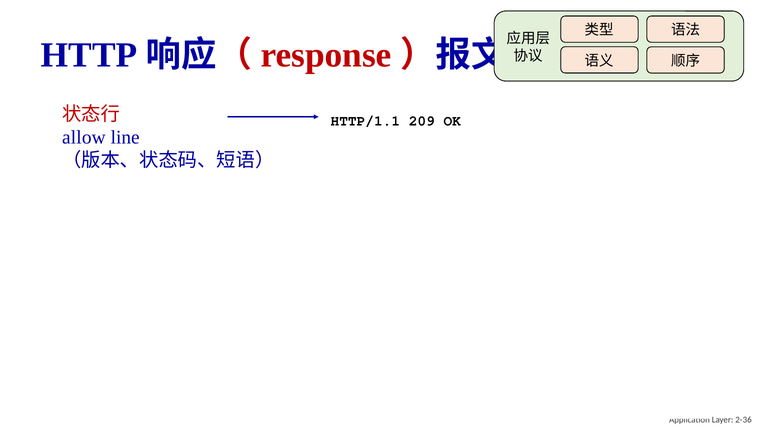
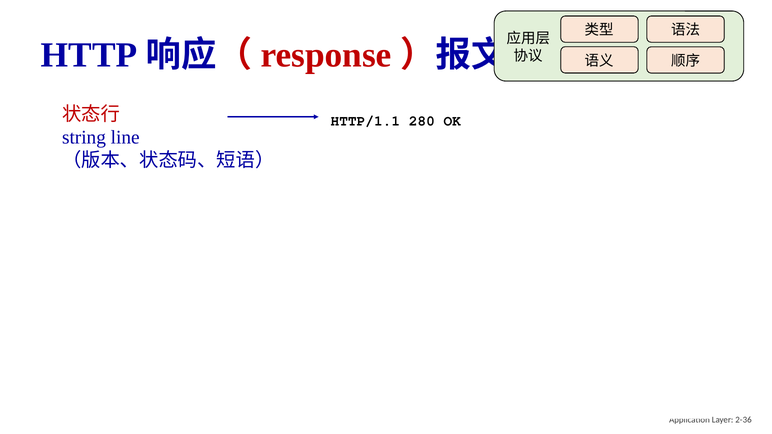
209: 209 -> 280
allow: allow -> string
